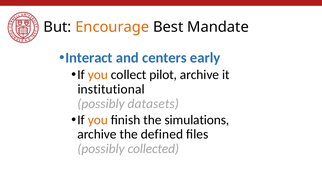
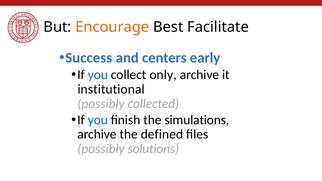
Mandate: Mandate -> Facilitate
Interact: Interact -> Success
you at (98, 75) colour: orange -> blue
pilot: pilot -> only
datasets: datasets -> collected
you at (98, 120) colour: orange -> blue
collected: collected -> solutions
